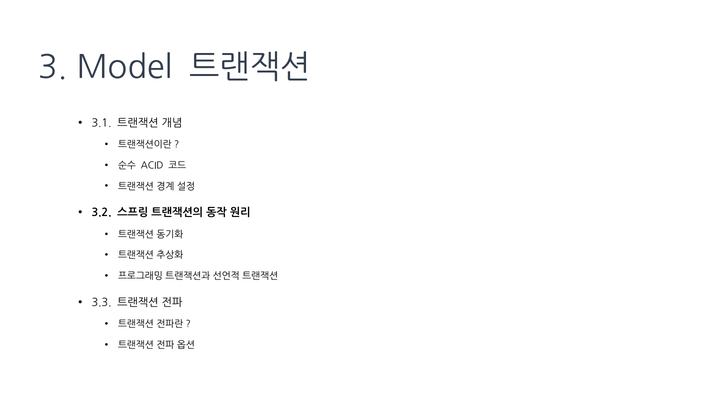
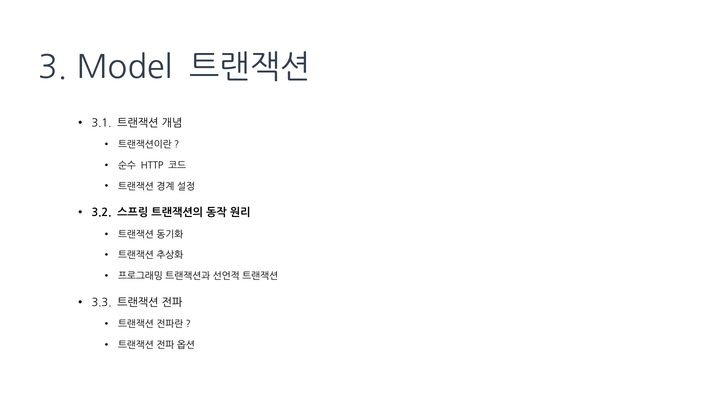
ACID: ACID -> HTTP
